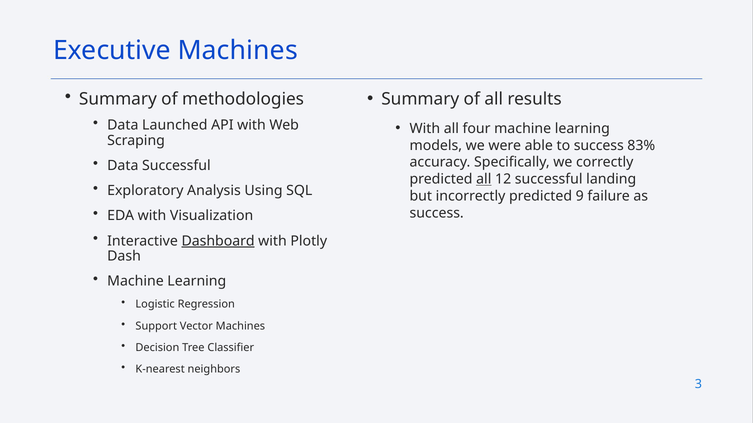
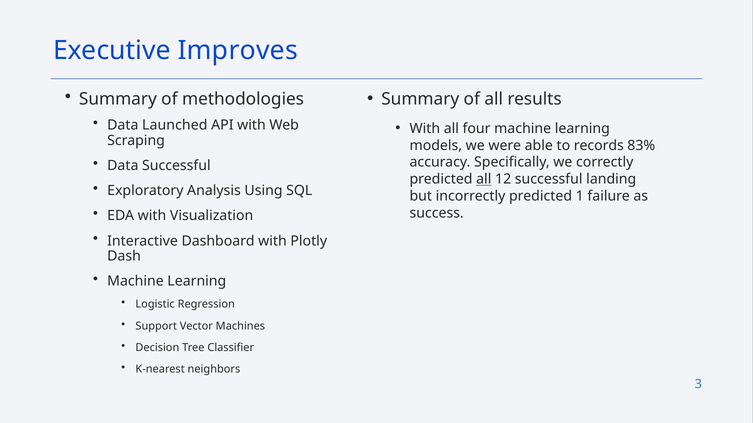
Executive Machines: Machines -> Improves
to success: success -> records
9: 9 -> 1
Dashboard underline: present -> none
